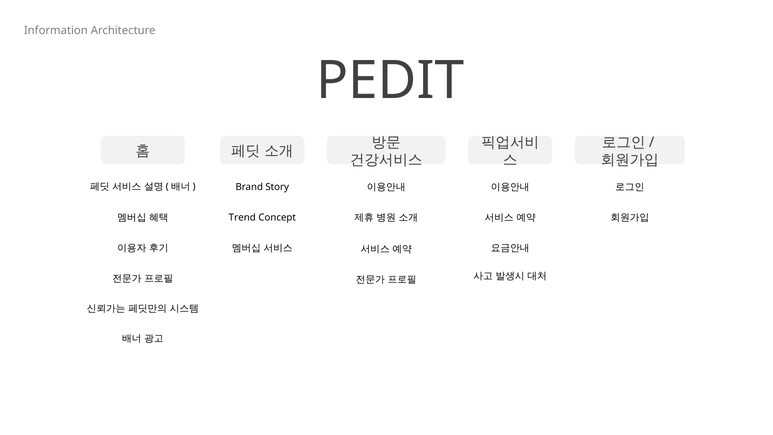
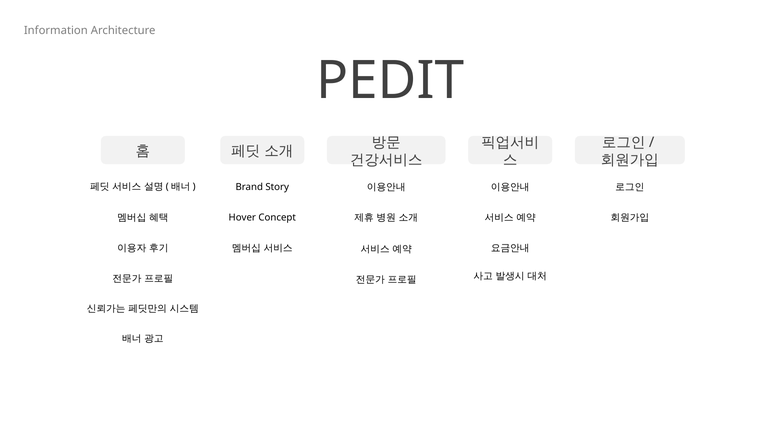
Trend: Trend -> Hover
